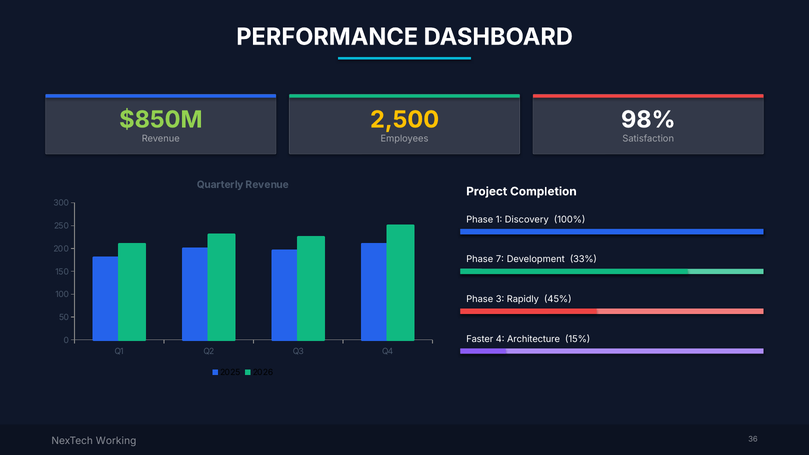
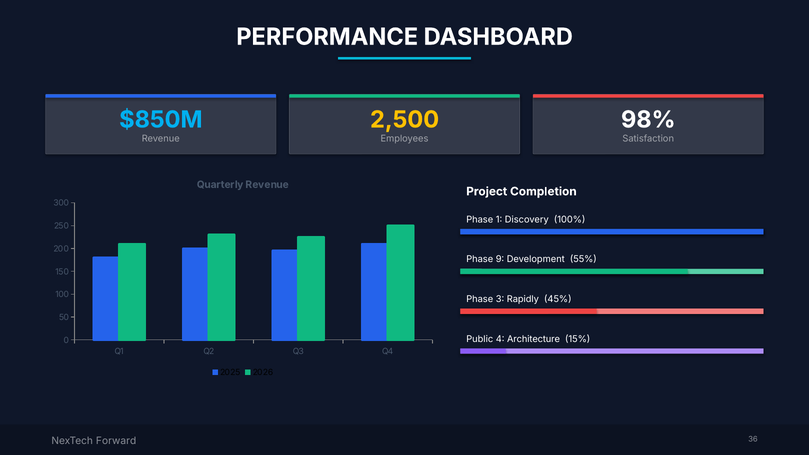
$850M colour: light green -> light blue
7: 7 -> 9
33%: 33% -> 55%
Faster: Faster -> Public
Working: Working -> Forward
